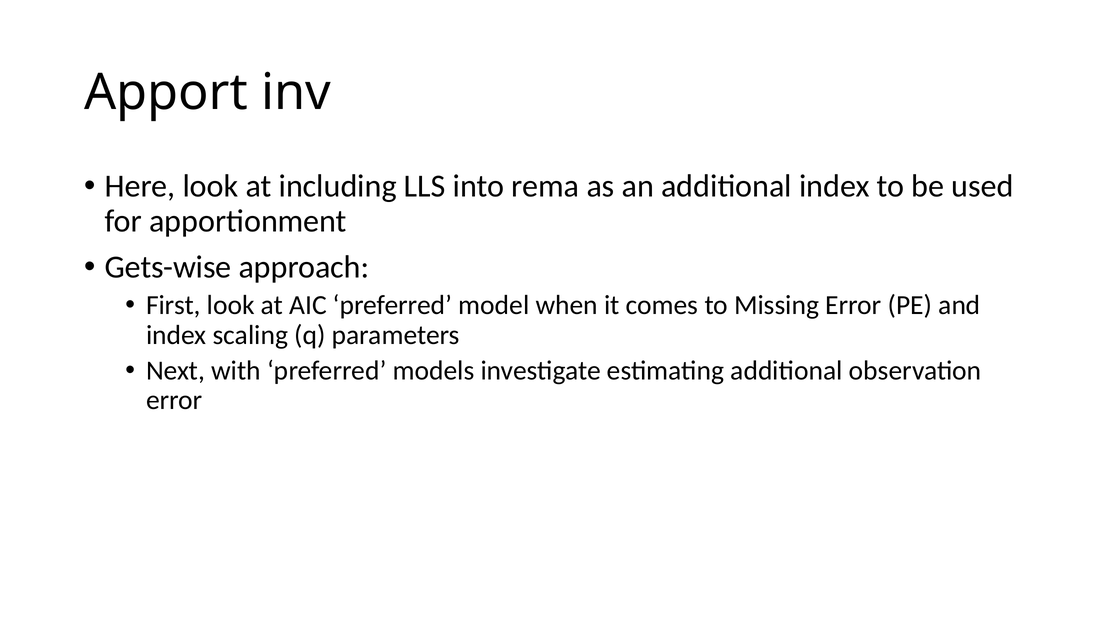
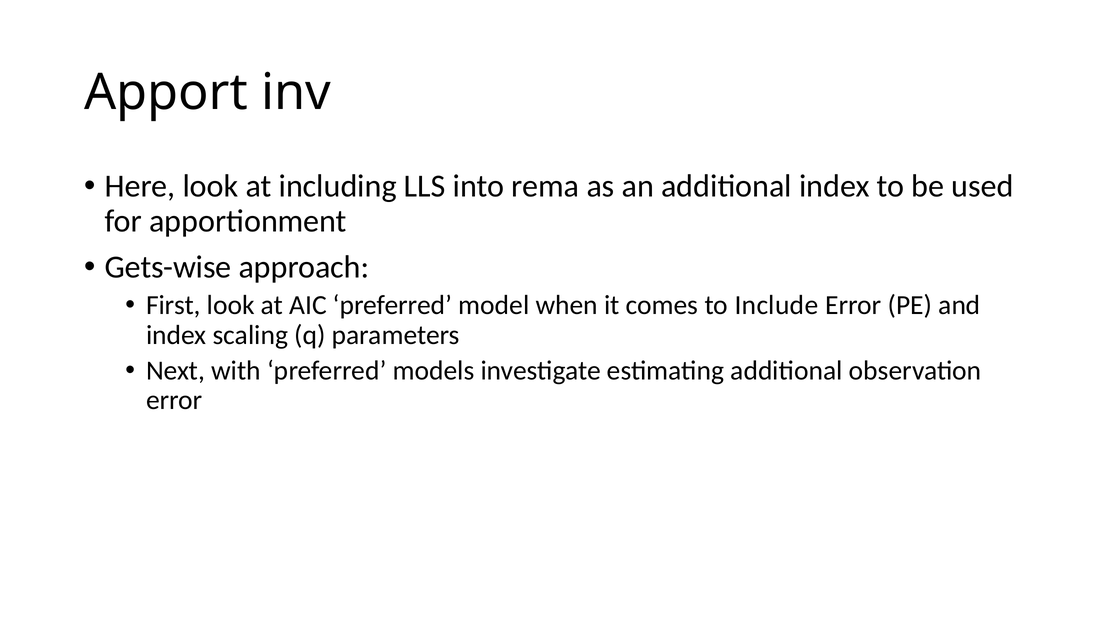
Missing: Missing -> Include
